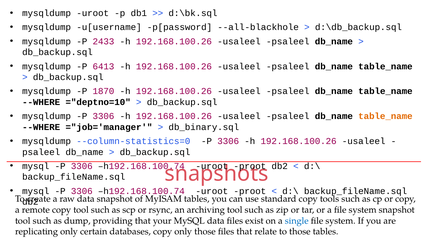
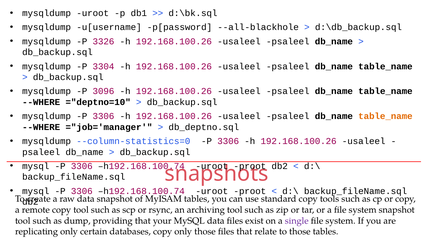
2433: 2433 -> 3326
6413: 6413 -> 3304
1870: 1870 -> 3096
db_binary.sql: db_binary.sql -> db_deptno.sql
single colour: blue -> purple
